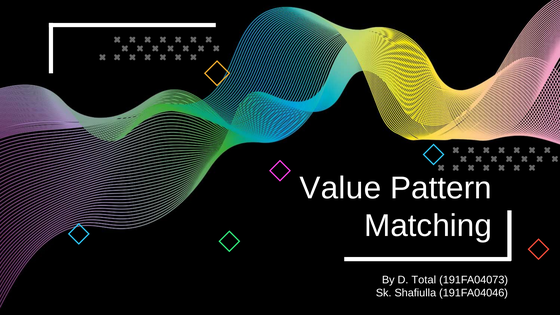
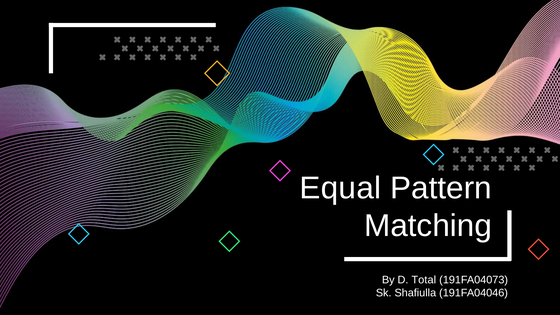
Value: Value -> Equal
